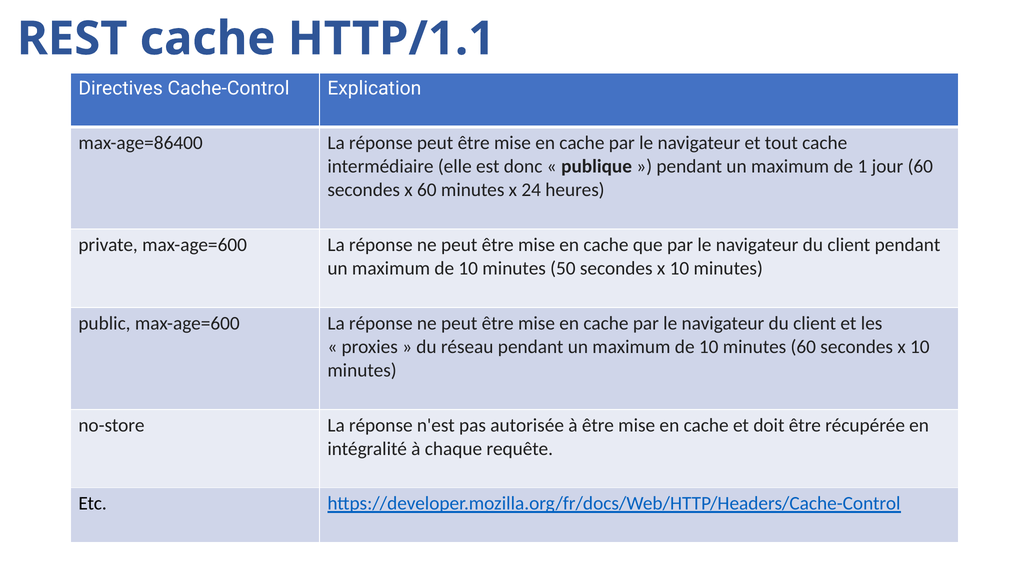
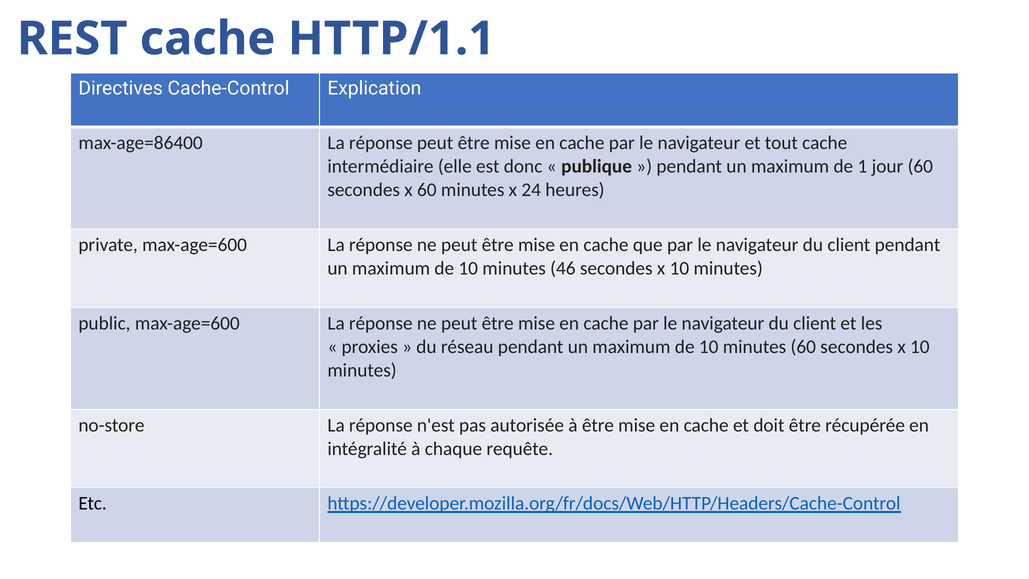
50: 50 -> 46
